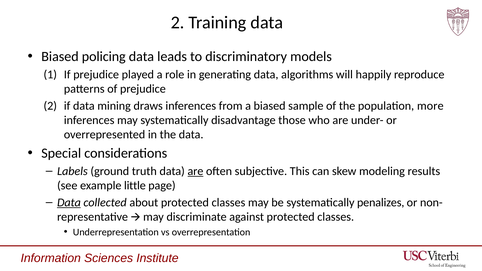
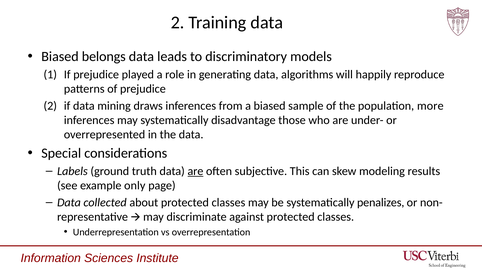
policing: policing -> belongs
little: little -> only
Data at (69, 203) underline: present -> none
